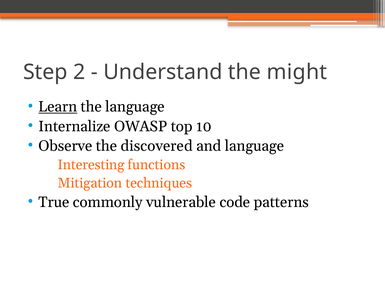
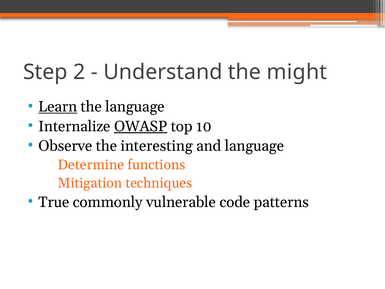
OWASP underline: none -> present
discovered: discovered -> interesting
Interesting: Interesting -> Determine
